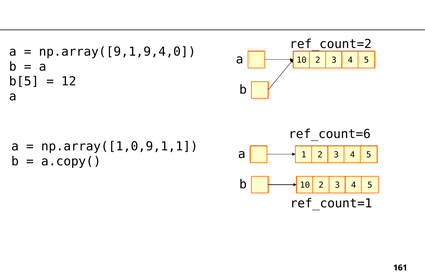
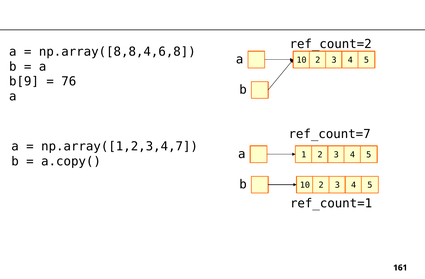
np.array([9,1,9,4,0: np.array([9,1,9,4,0 -> np.array([8,8,4,6,8
b[5: b[5 -> b[9
12: 12 -> 76
ref_count=6: ref_count=6 -> ref_count=7
np.array([1,0,9,1,1: np.array([1,0,9,1,1 -> np.array([1,2,3,4,7
